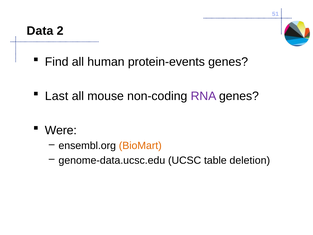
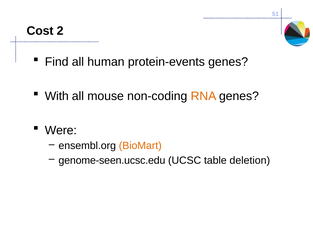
Data: Data -> Cost
Last: Last -> With
RNA colour: purple -> orange
genome-data.ucsc.edu: genome-data.ucsc.edu -> genome-seen.ucsc.edu
